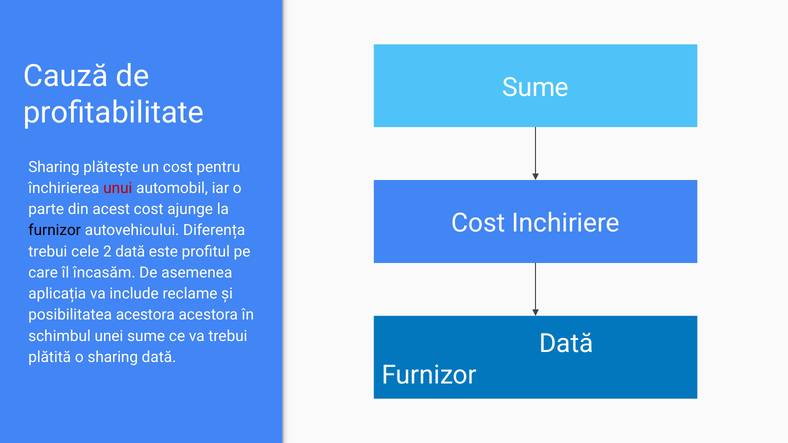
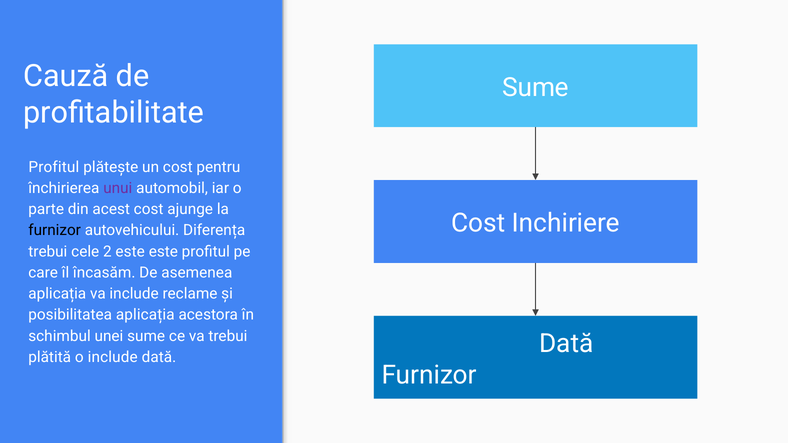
Sharing at (54, 167): Sharing -> Profitul
unui colour: red -> purple
2 dată: dată -> este
posibilitatea acestora: acestora -> aplicația
o sharing: sharing -> include
